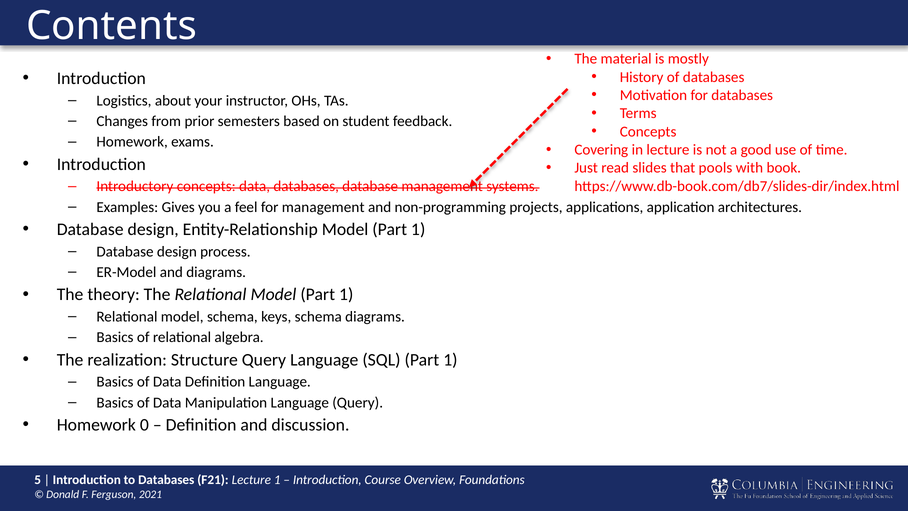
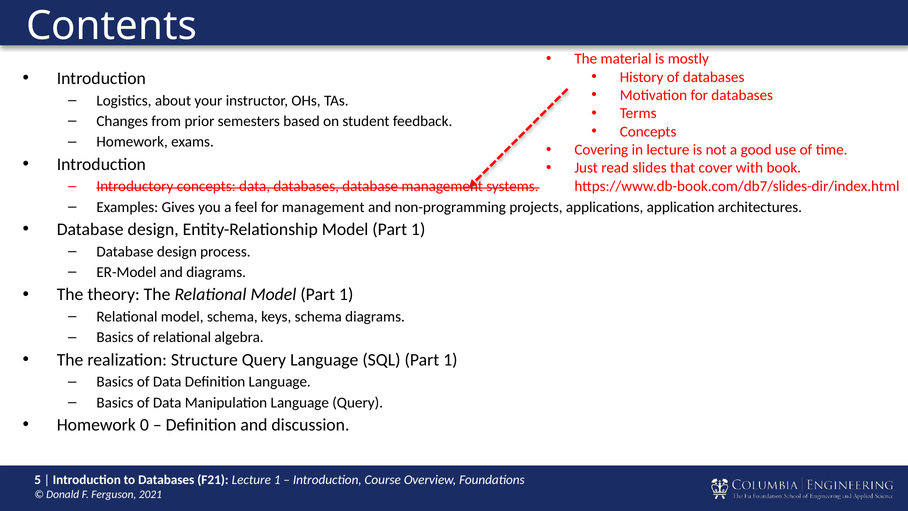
pools: pools -> cover
